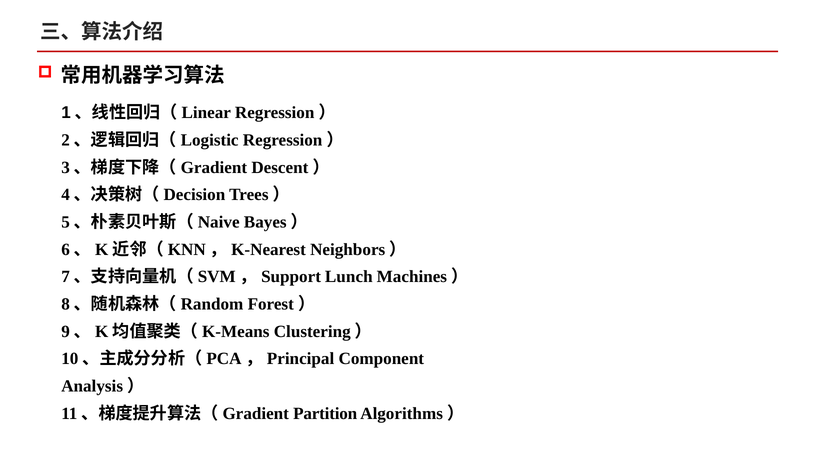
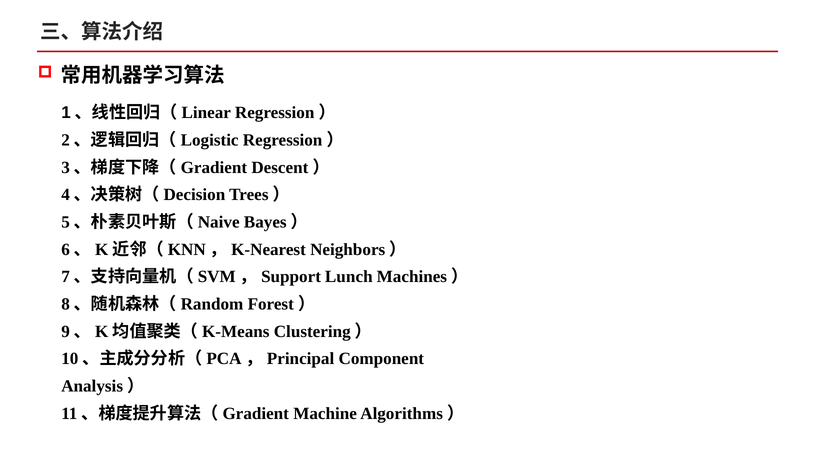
Partition: Partition -> Machine
